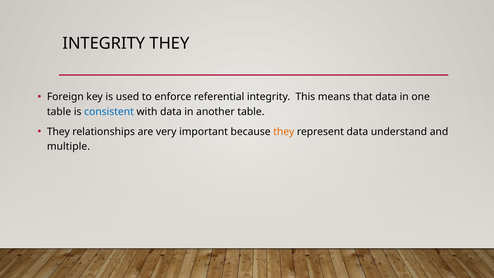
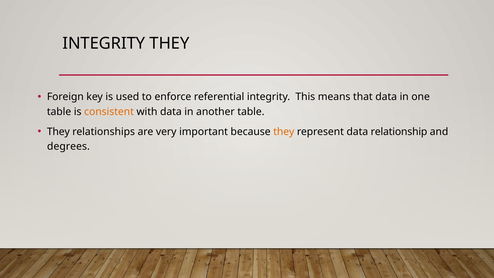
consistent colour: blue -> orange
understand: understand -> relationship
multiple: multiple -> degrees
